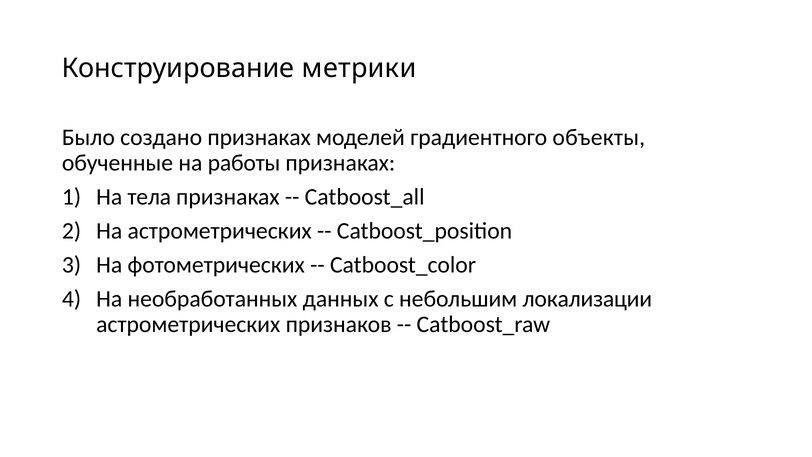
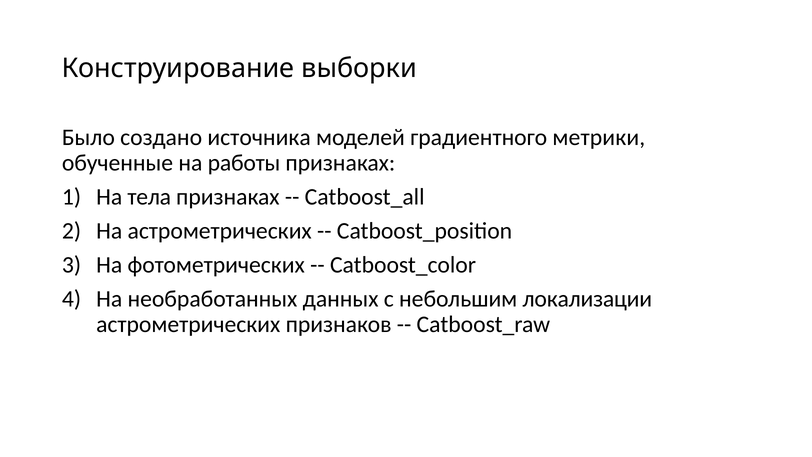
метрики: метрики -> выборки
создано признаках: признаках -> источника
объекты: объекты -> метрики
